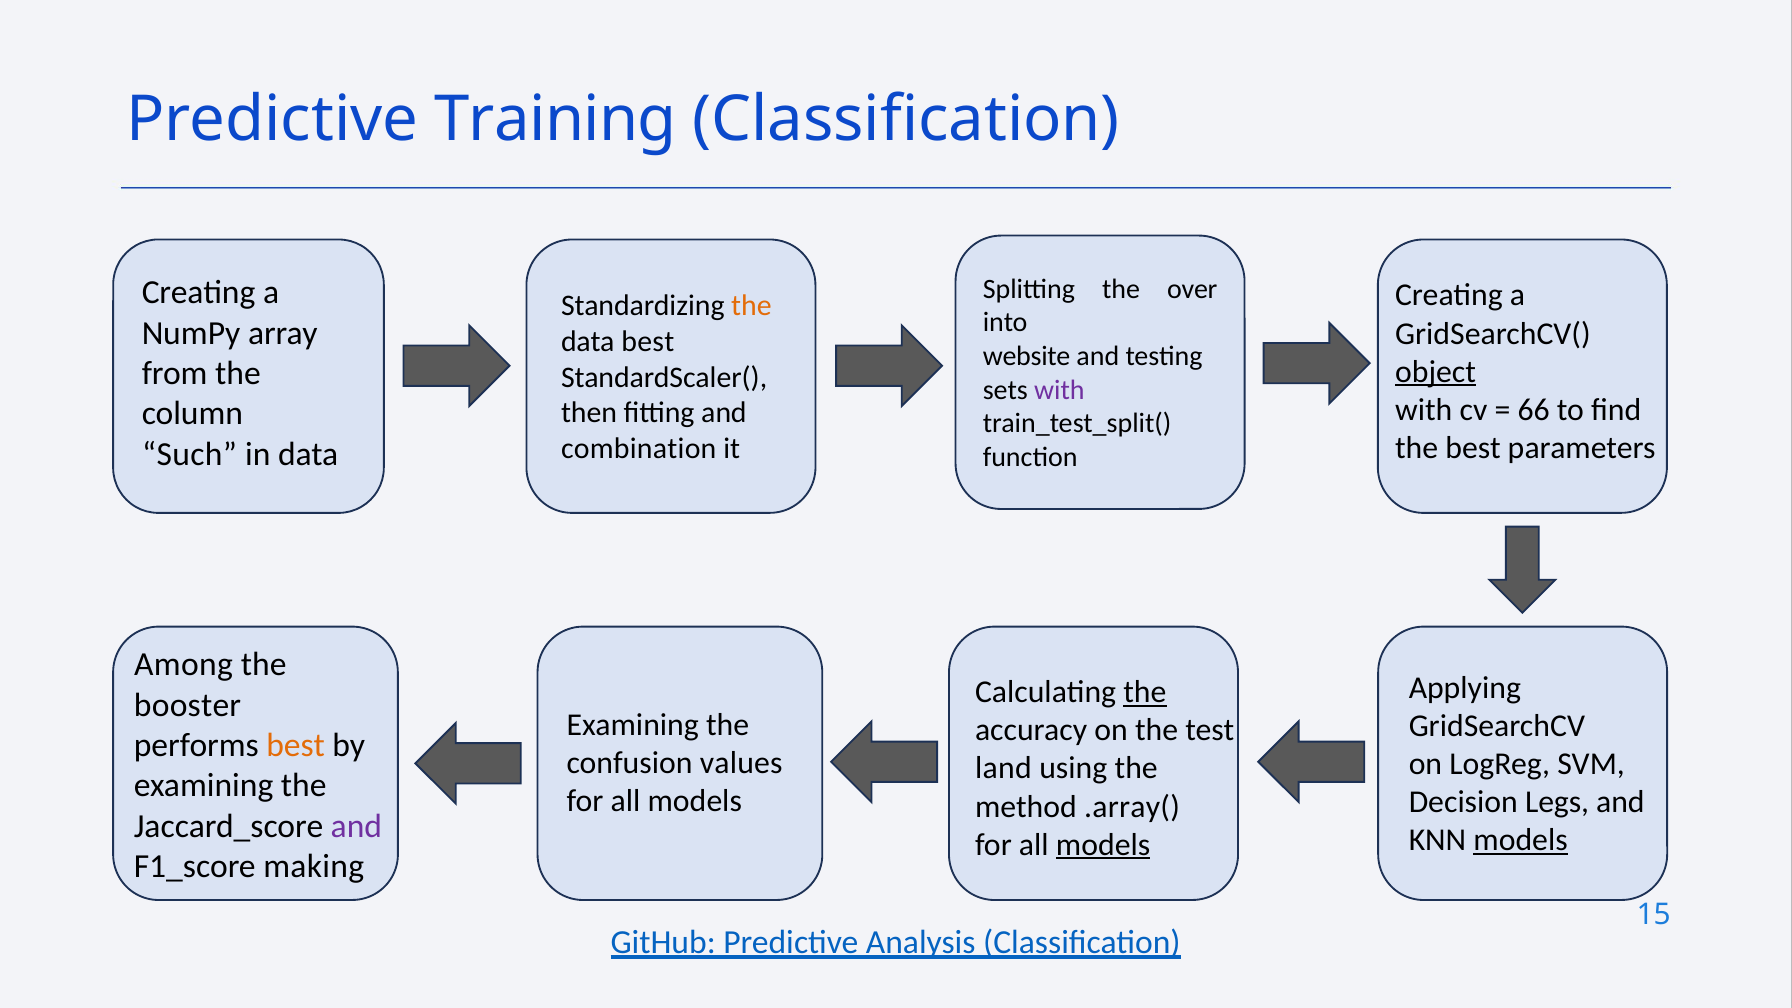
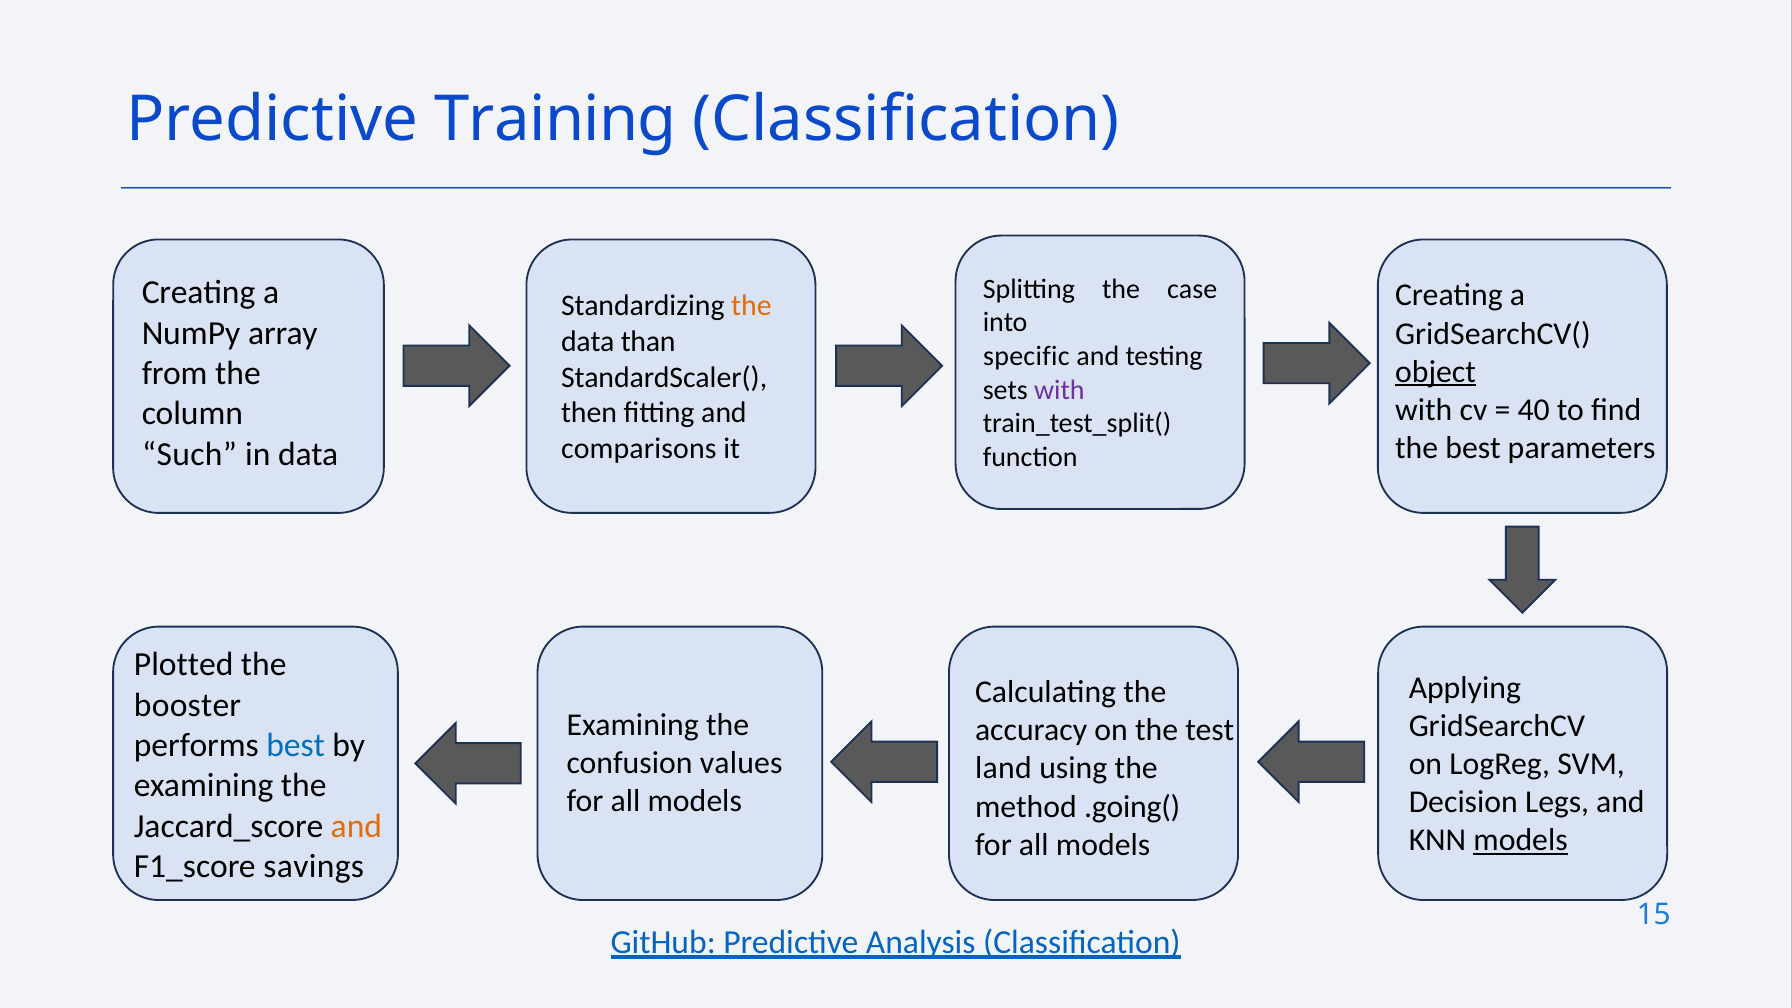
over: over -> case
data best: best -> than
website: website -> specific
66: 66 -> 40
combination: combination -> comparisons
Among: Among -> Plotted
the at (1145, 692) underline: present -> none
best at (296, 745) colour: orange -> blue
.array(: .array( -> .going(
and at (356, 826) colour: purple -> orange
models at (1103, 845) underline: present -> none
making: making -> savings
